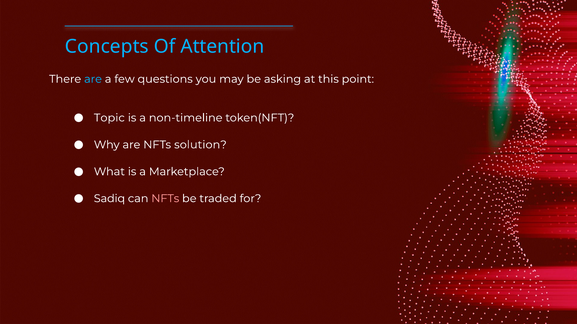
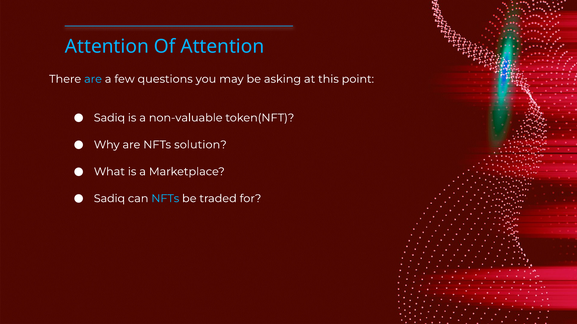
Concepts at (107, 47): Concepts -> Attention
Topic at (109, 118): Topic -> Sadiq
non-timeline: non-timeline -> non-valuable
NFTs at (165, 199) colour: pink -> light blue
